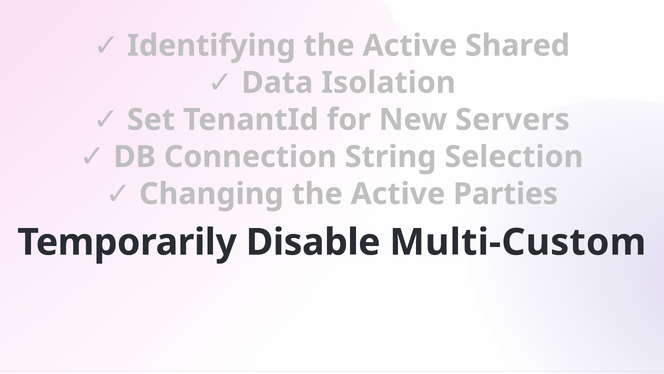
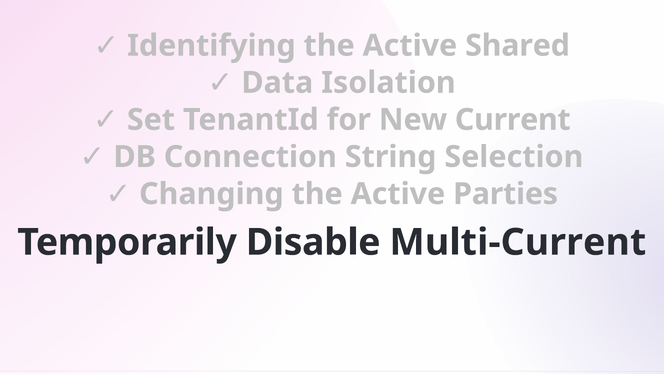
Servers: Servers -> Current
Multi-Custom: Multi-Custom -> Multi-Current
